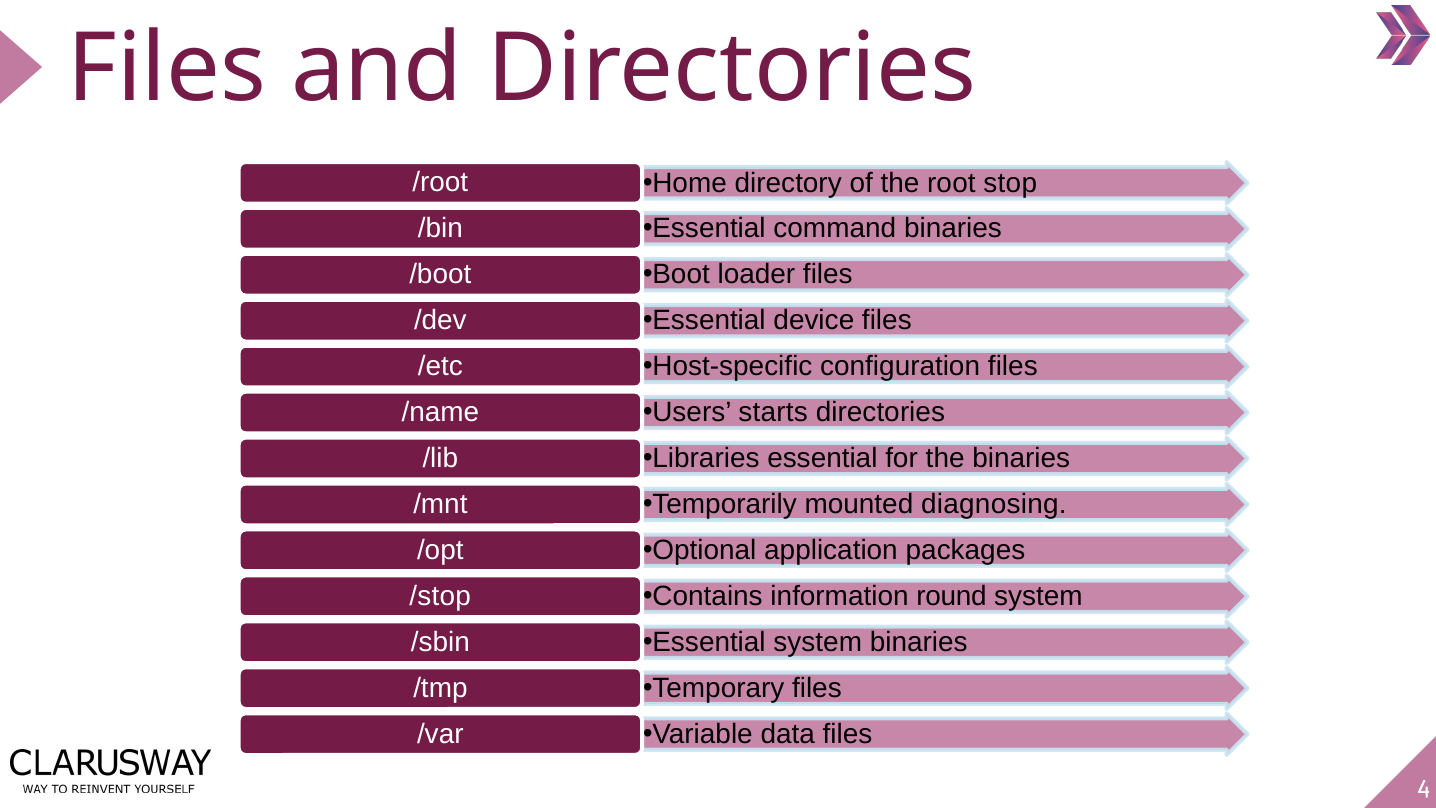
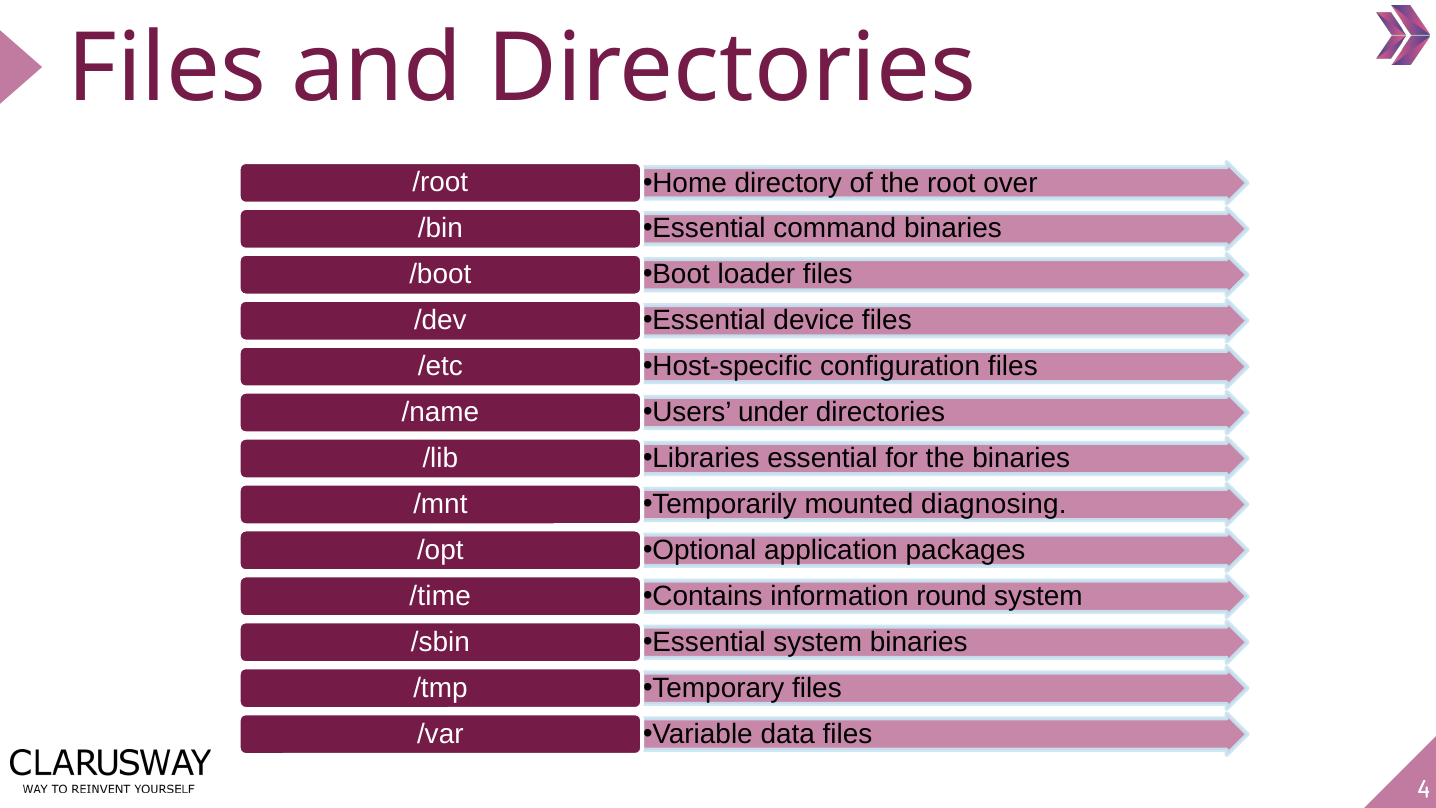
stop: stop -> over
starts: starts -> under
/stop: /stop -> /time
